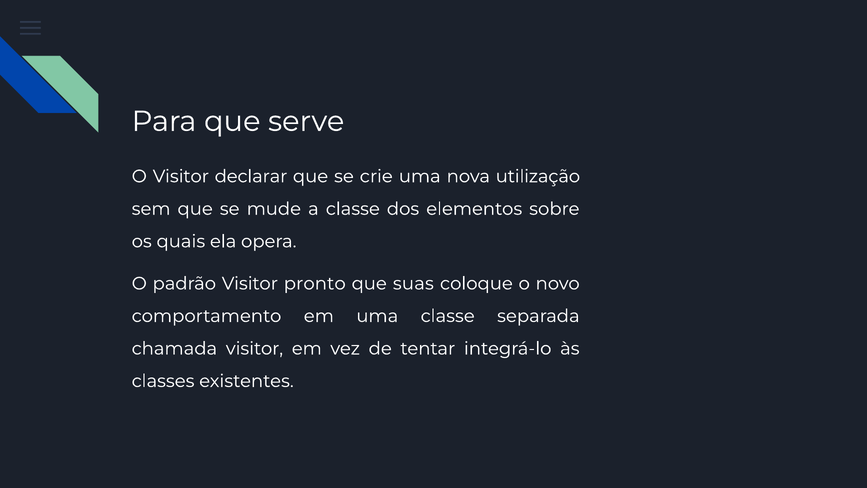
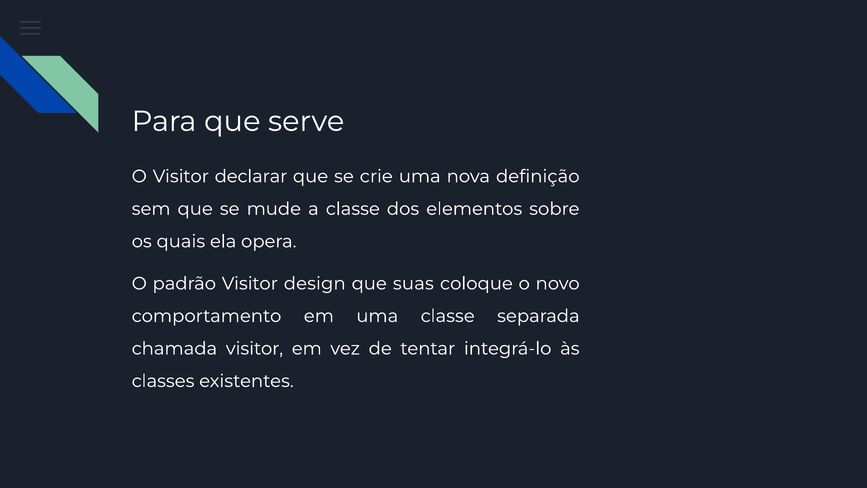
utilização: utilização -> definição
pronto: pronto -> design
